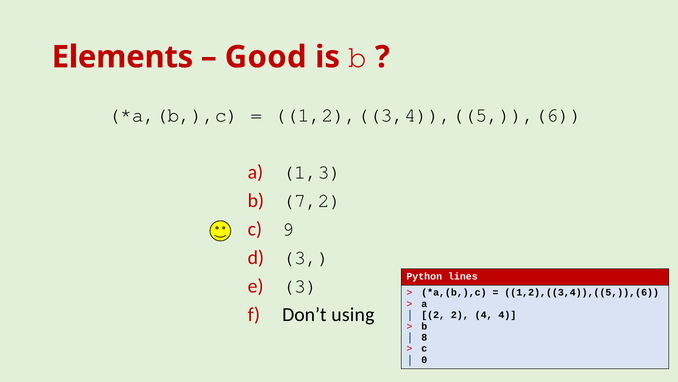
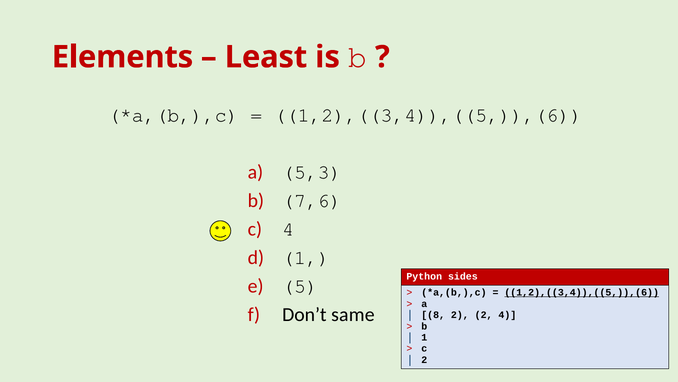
Good: Good -> Least
1,3: 1,3 -> 5,3
7,2: 7,2 -> 7,6
c 9: 9 -> 4
3 at (306, 257): 3 -> 1
lines: lines -> sides
3 at (300, 286): 3 -> 5
1,2),((3,4)),((5,)),(6 at (582, 292) underline: none -> present
using: using -> same
2 at (433, 315): 2 -> 8
2 4: 4 -> 2
8 at (424, 337): 8 -> 1
0 at (424, 359): 0 -> 2
